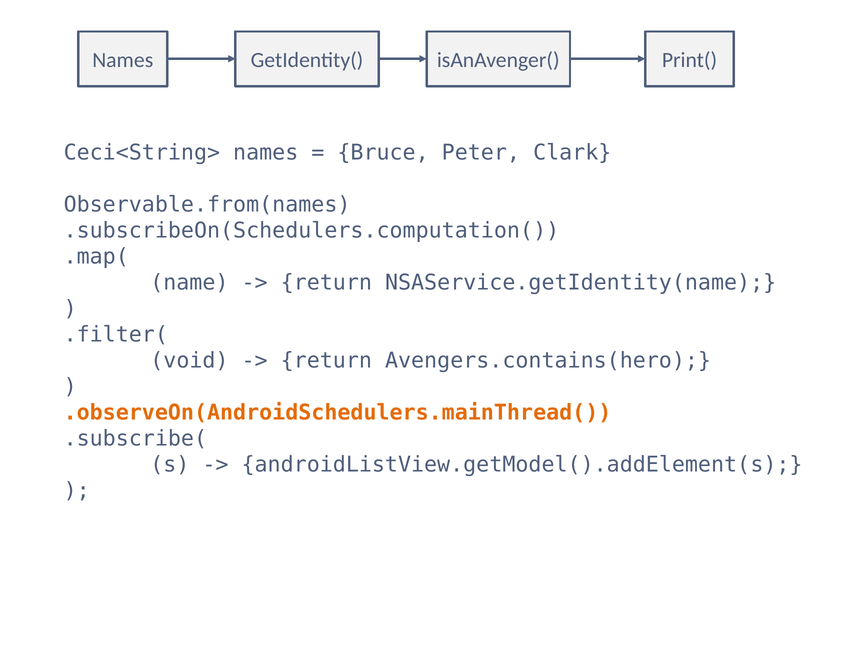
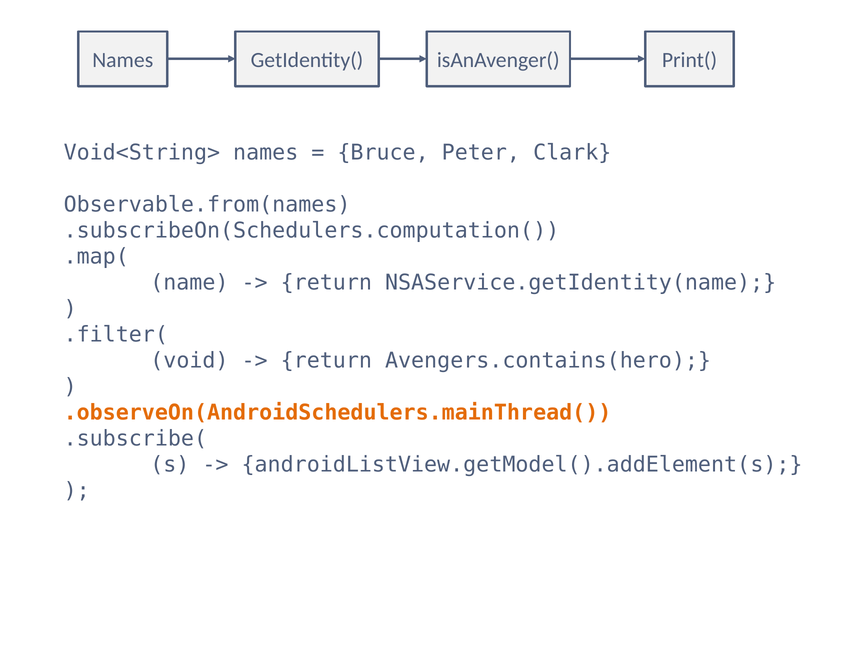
Ceci<String>: Ceci<String> -> Void<String>
